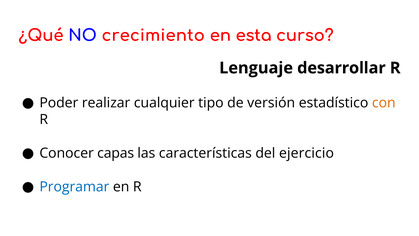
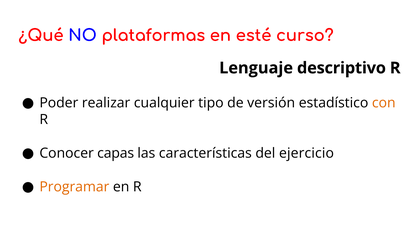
crecimiento: crecimiento -> plataformas
esta: esta -> esté
desarrollar: desarrollar -> descriptivo
Programar colour: blue -> orange
